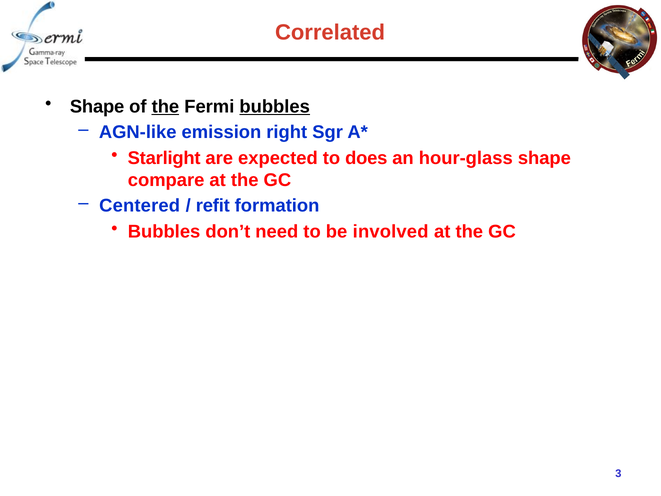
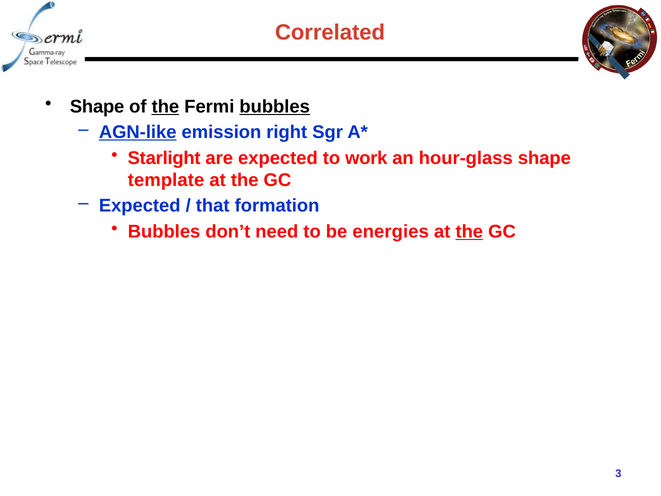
AGN-like underline: none -> present
does: does -> work
compare: compare -> template
Centered at (140, 206): Centered -> Expected
refit: refit -> that
involved: involved -> energies
the at (469, 231) underline: none -> present
